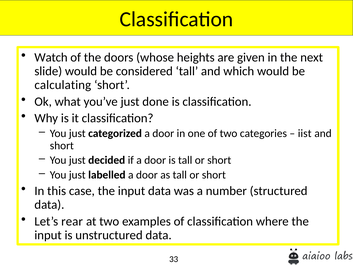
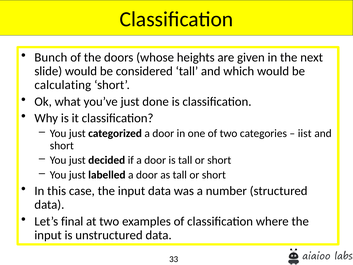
Watch: Watch -> Bunch
rear: rear -> final
